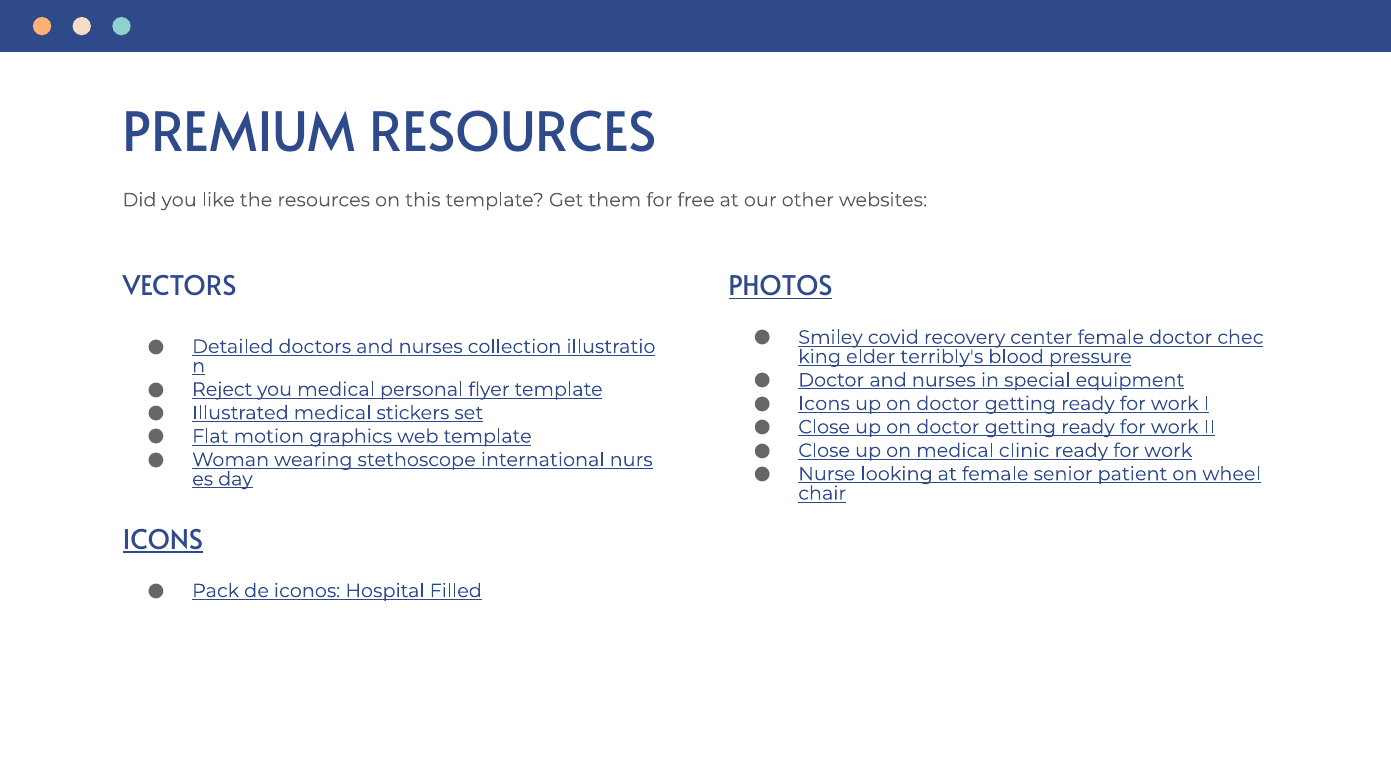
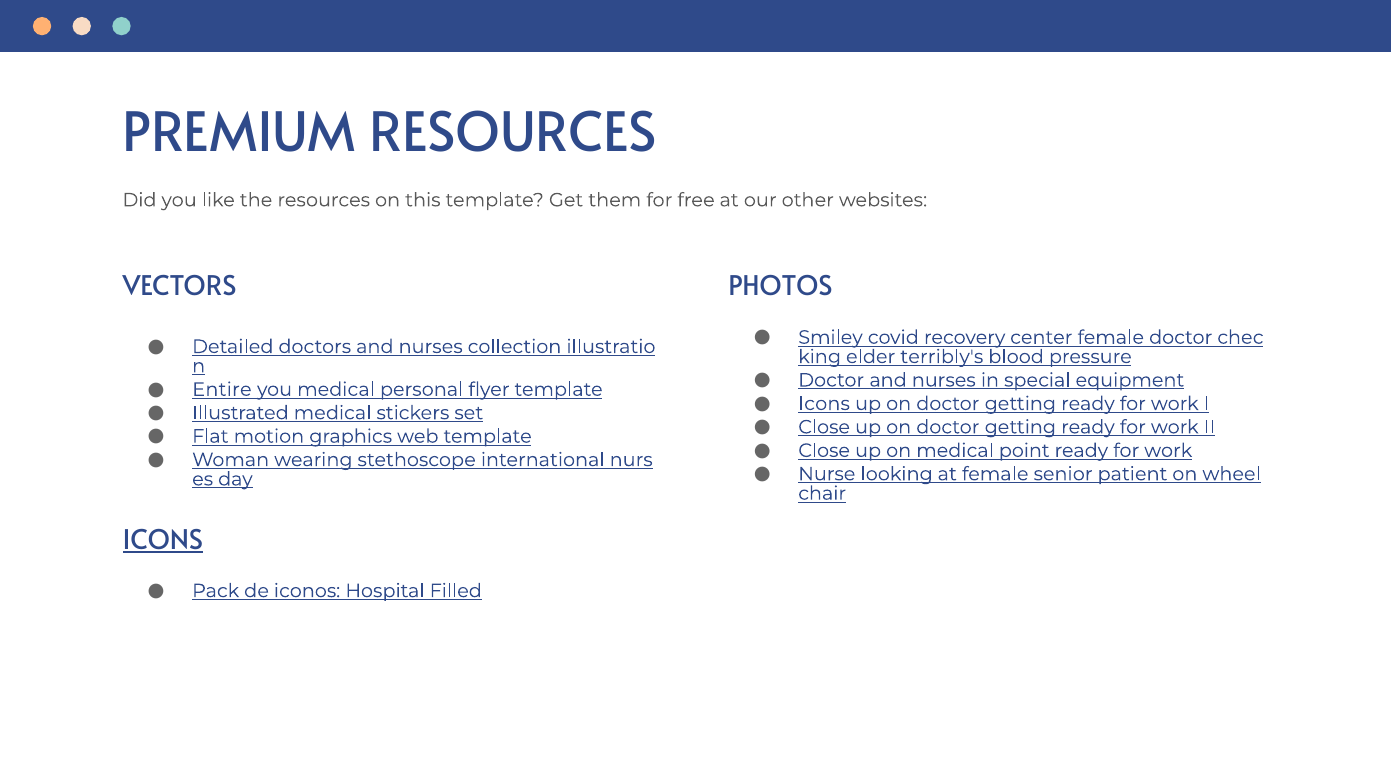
PHOTOS underline: present -> none
Reject: Reject -> Entire
clinic: clinic -> point
